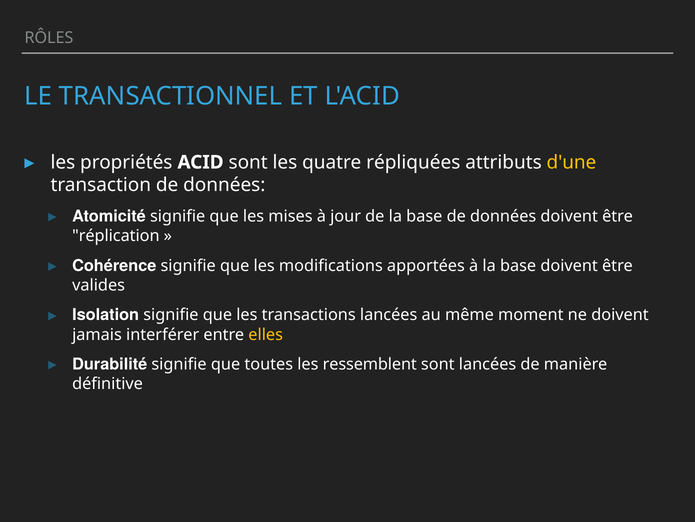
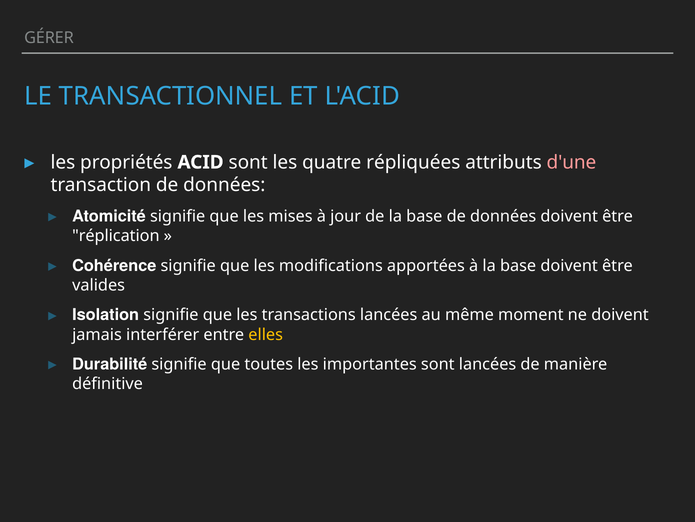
RÔLES: RÔLES -> GÉRER
d'une colour: yellow -> pink
ressemblent: ressemblent -> importantes
